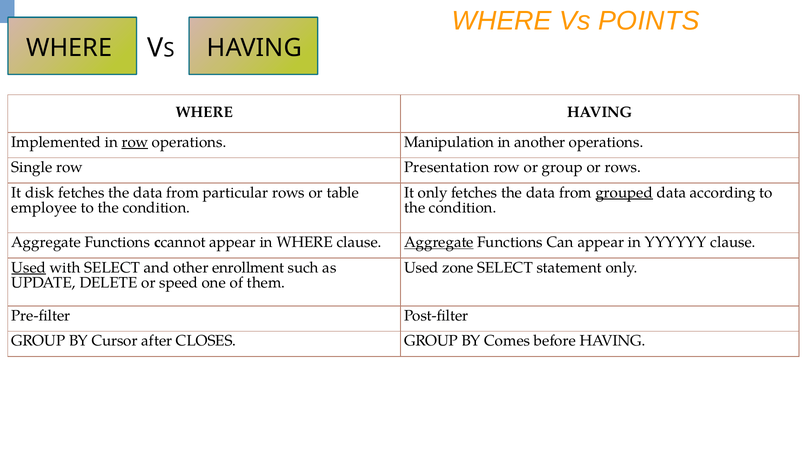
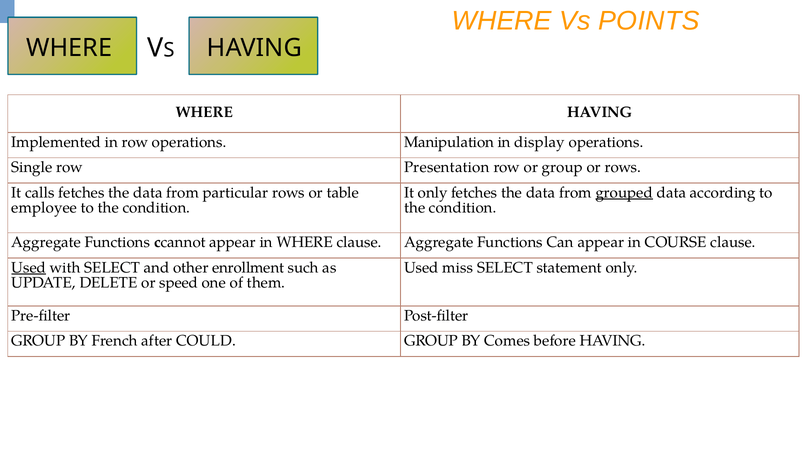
row at (135, 142) underline: present -> none
another: another -> display
disk: disk -> calls
Aggregate at (439, 242) underline: present -> none
YYYYYY: YYYYYY -> COURSE
zone: zone -> miss
Cursor: Cursor -> French
CLOSES: CLOSES -> COULD
